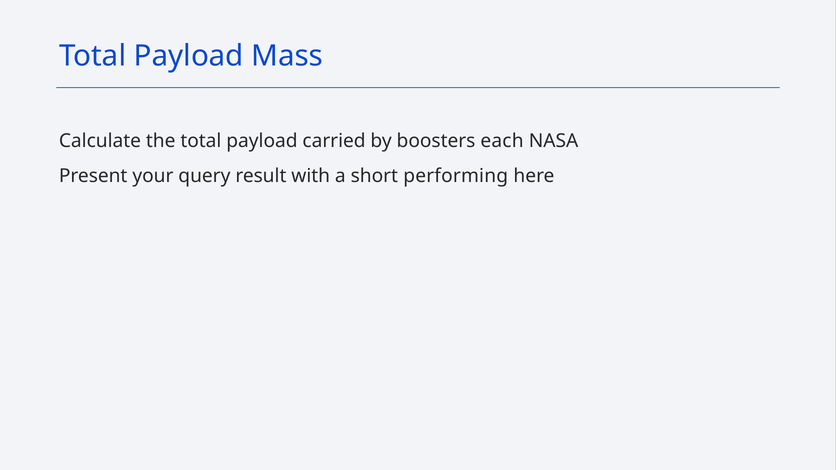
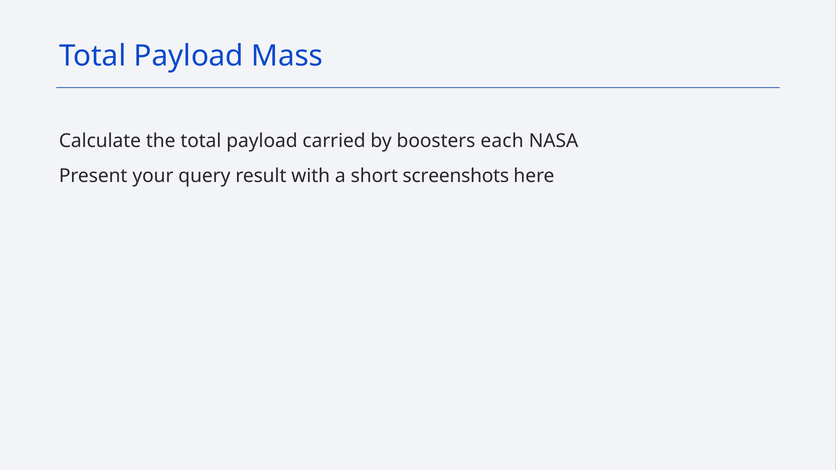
performing: performing -> screenshots
